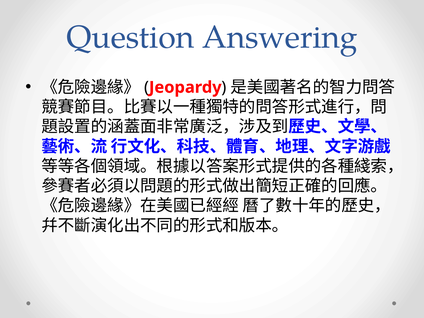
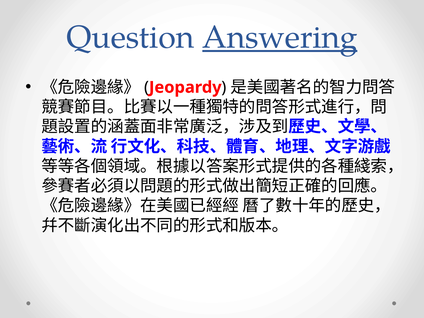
Answering underline: none -> present
